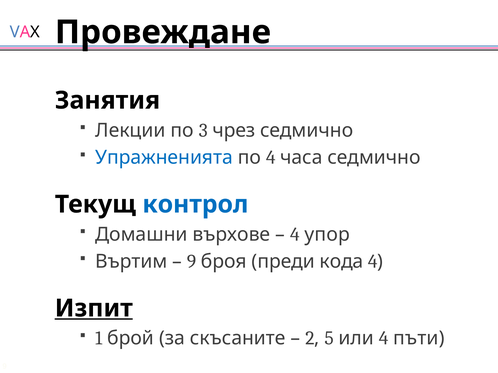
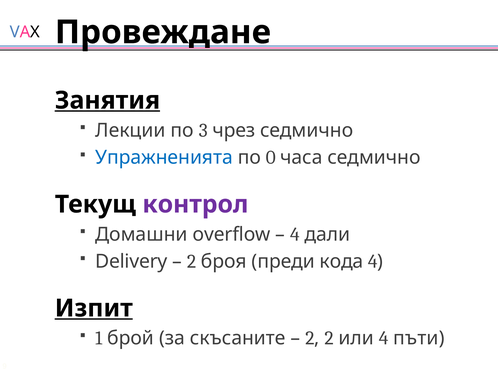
Занятия underline: none -> present
по 4: 4 -> 0
контрол colour: blue -> purple
върхове: върхове -> overflow
упор: упор -> дали
Въртим: Въртим -> Delivery
9 at (192, 262): 9 -> 2
5 at (329, 339): 5 -> 2
